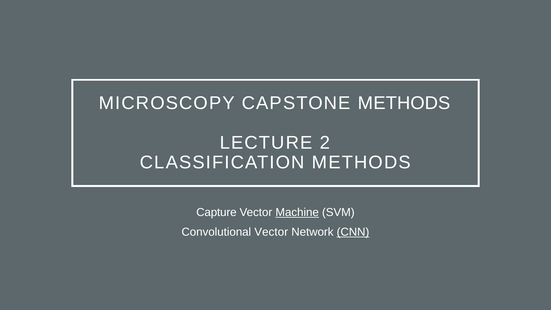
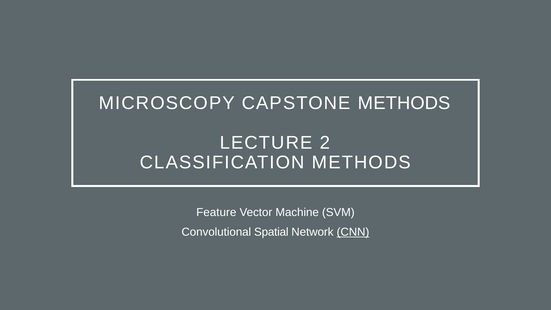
Capture: Capture -> Feature
Machine underline: present -> none
Convolutional Vector: Vector -> Spatial
